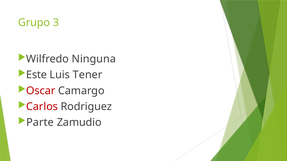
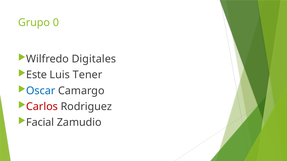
3: 3 -> 0
Ninguna: Ninguna -> Digitales
Oscar colour: red -> blue
Parte: Parte -> Facial
